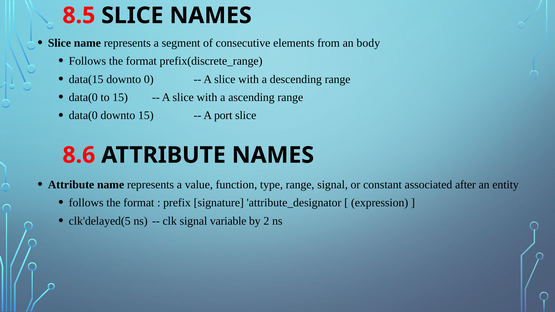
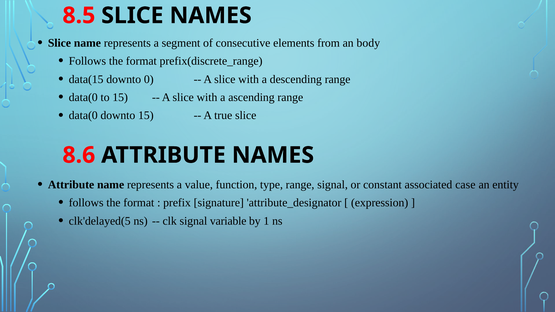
port: port -> true
after: after -> case
2: 2 -> 1
